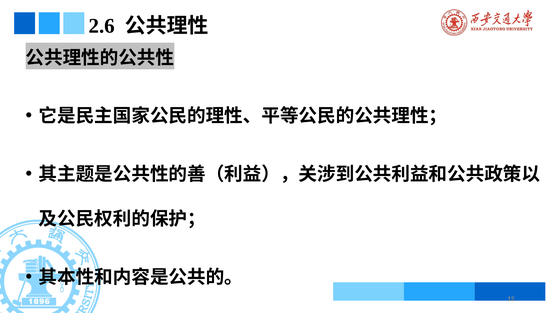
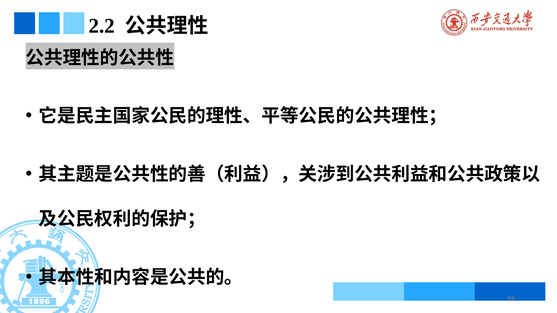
2.6: 2.6 -> 2.2
